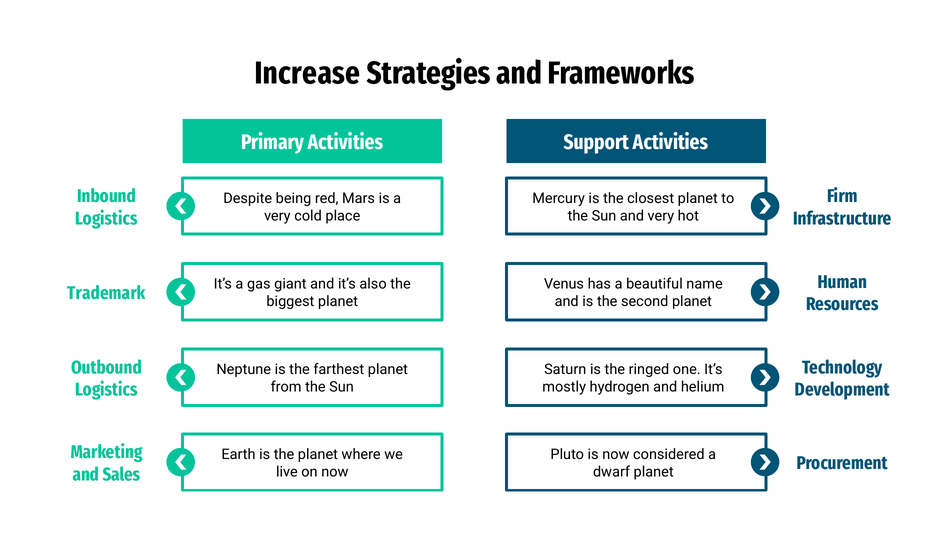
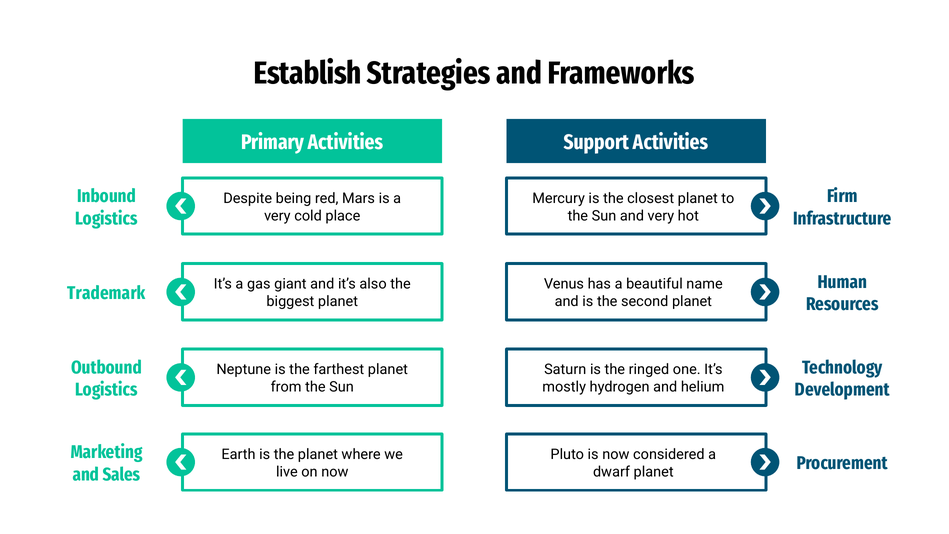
Increase: Increase -> Establish
